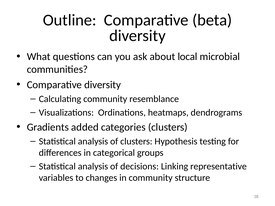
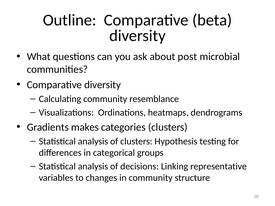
local: local -> post
added: added -> makes
